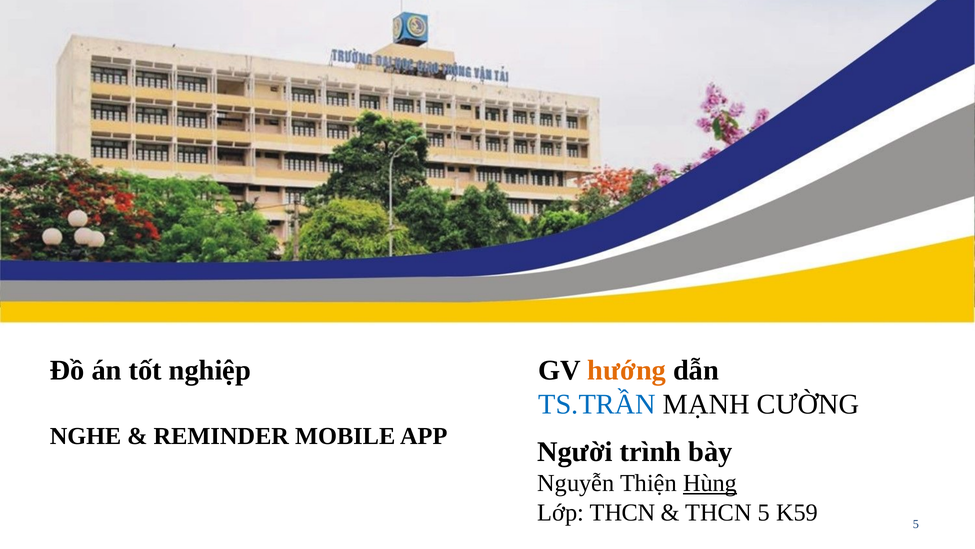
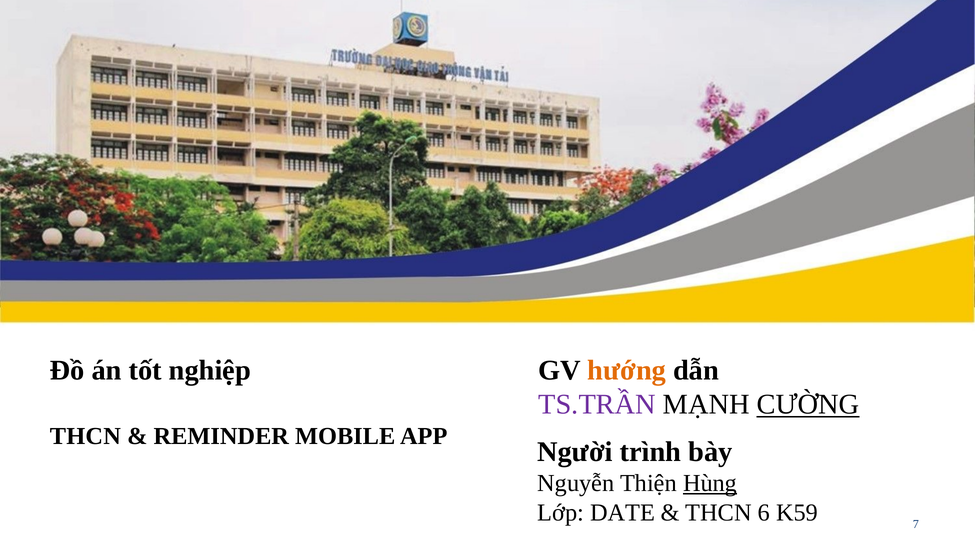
TS.TRẦN colour: blue -> purple
CƯỜNG underline: none -> present
NGHE at (86, 436): NGHE -> THCN
Lớp THCN: THCN -> DATE
THCN 5: 5 -> 6
K59 5: 5 -> 7
